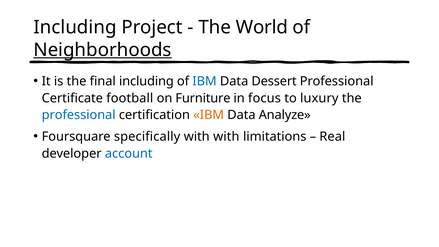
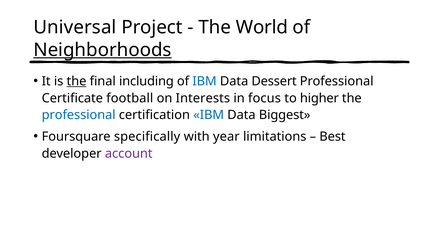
Including at (75, 27): Including -> Universal
the at (77, 81) underline: none -> present
Furniture: Furniture -> Interests
luxury: luxury -> higher
IBM at (209, 115) colour: orange -> blue
Analyze: Analyze -> Biggest
with with: with -> year
Real: Real -> Best
account colour: blue -> purple
